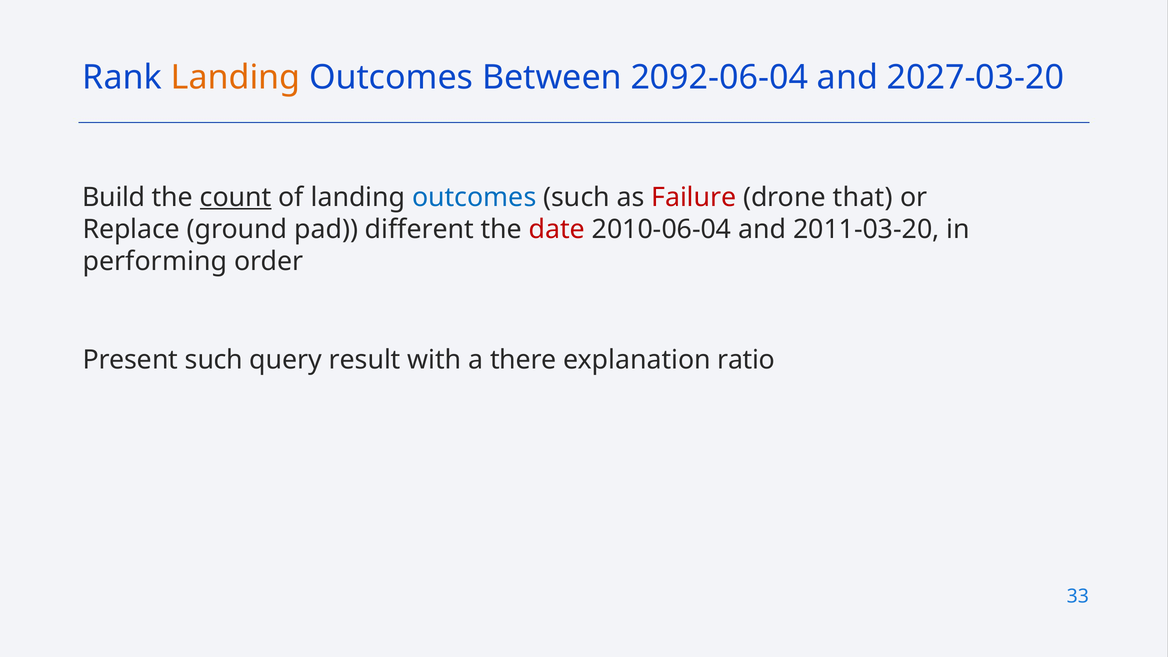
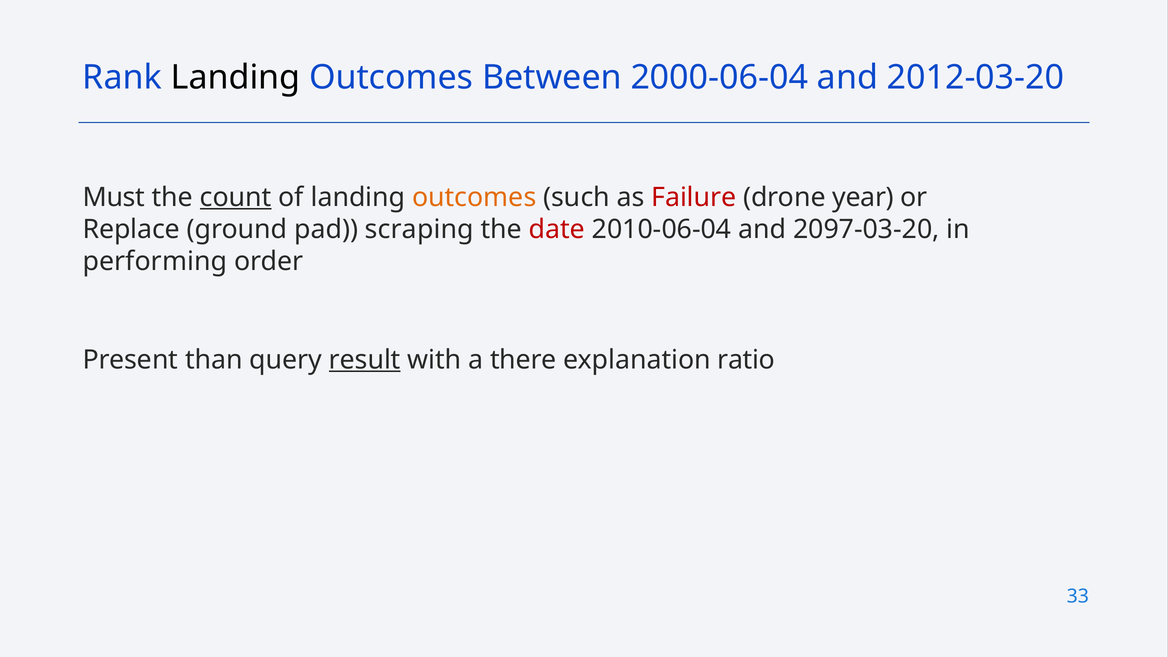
Landing at (236, 78) colour: orange -> black
2092-06-04: 2092-06-04 -> 2000-06-04
2027-03-20: 2027-03-20 -> 2012-03-20
Build: Build -> Must
outcomes at (474, 197) colour: blue -> orange
that: that -> year
different: different -> scraping
2011-03-20: 2011-03-20 -> 2097-03-20
Present such: such -> than
result underline: none -> present
